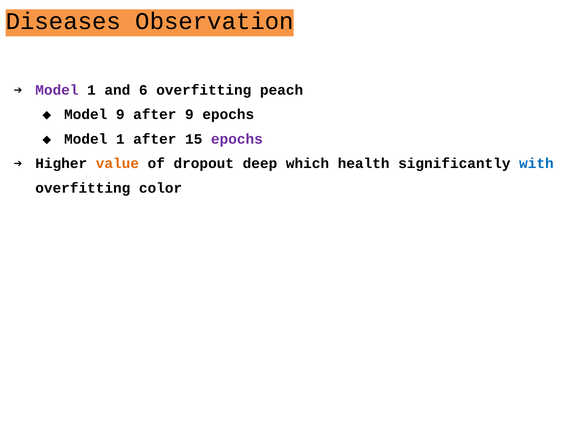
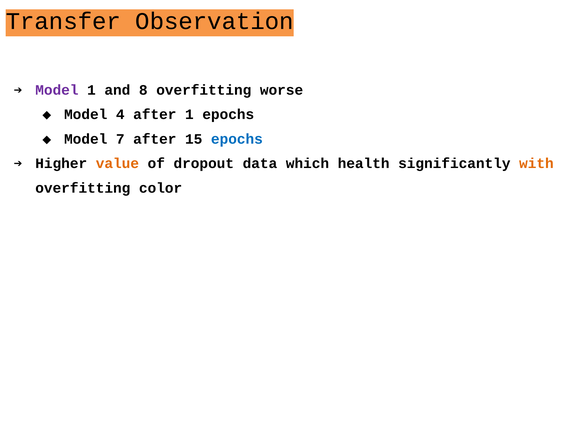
Diseases: Diseases -> Transfer
6: 6 -> 8
peach: peach -> worse
Model 9: 9 -> 4
after 9: 9 -> 1
1 at (120, 139): 1 -> 7
epochs at (237, 139) colour: purple -> blue
deep: deep -> data
with colour: blue -> orange
